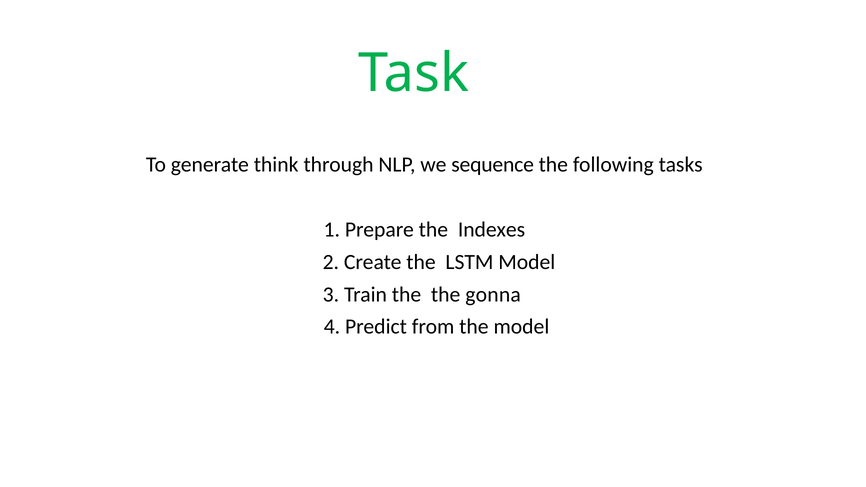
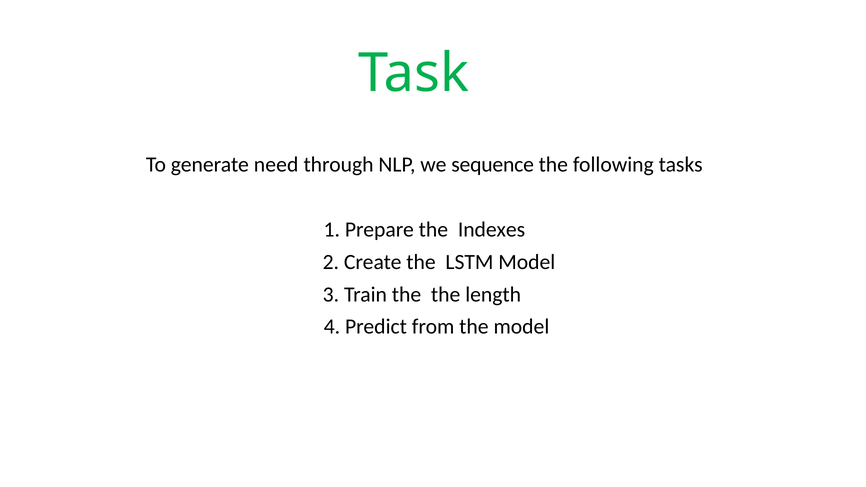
think: think -> need
gonna: gonna -> length
